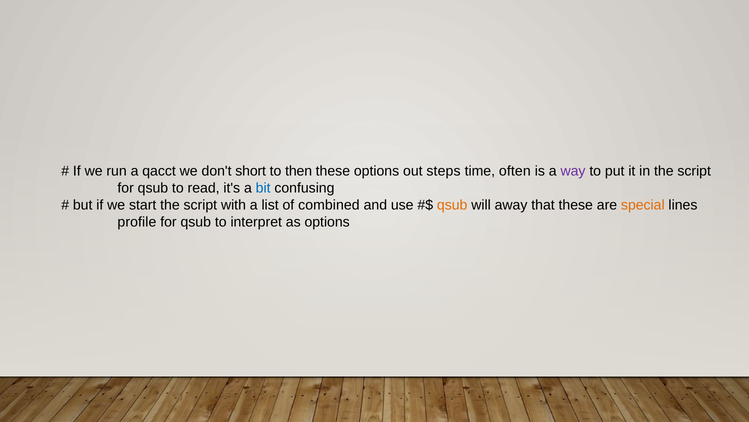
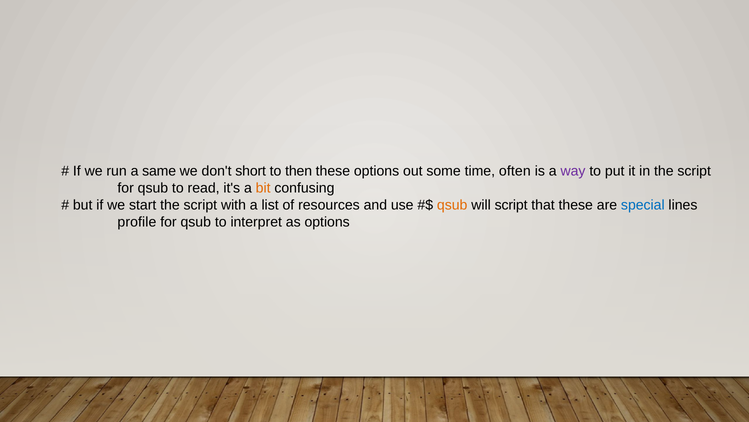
qacct: qacct -> same
steps: steps -> some
bit colour: blue -> orange
combined: combined -> resources
will away: away -> script
special colour: orange -> blue
